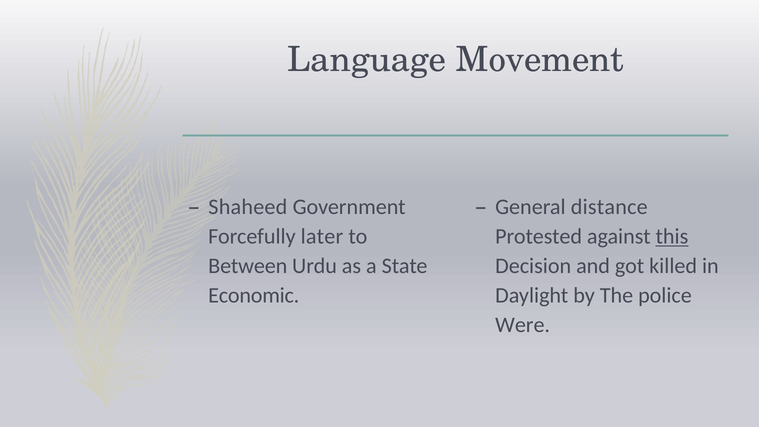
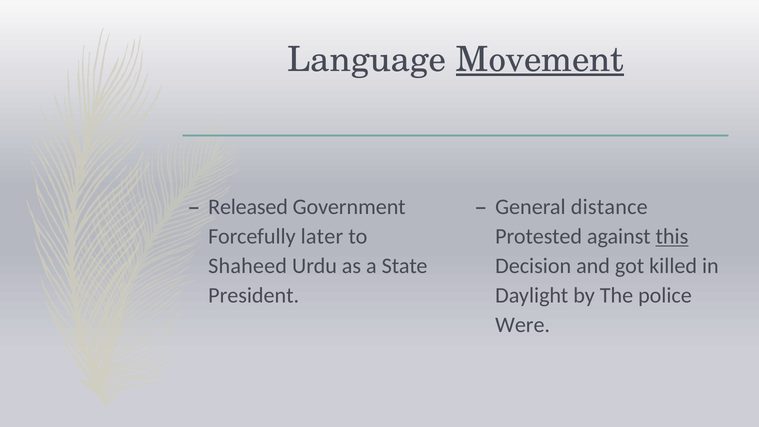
Movement underline: none -> present
Shaheed: Shaheed -> Released
Between: Between -> Shaheed
Economic: Economic -> President
